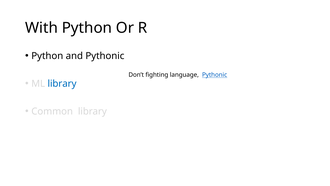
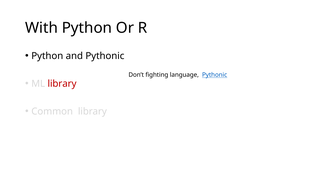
library at (62, 83) colour: blue -> red
